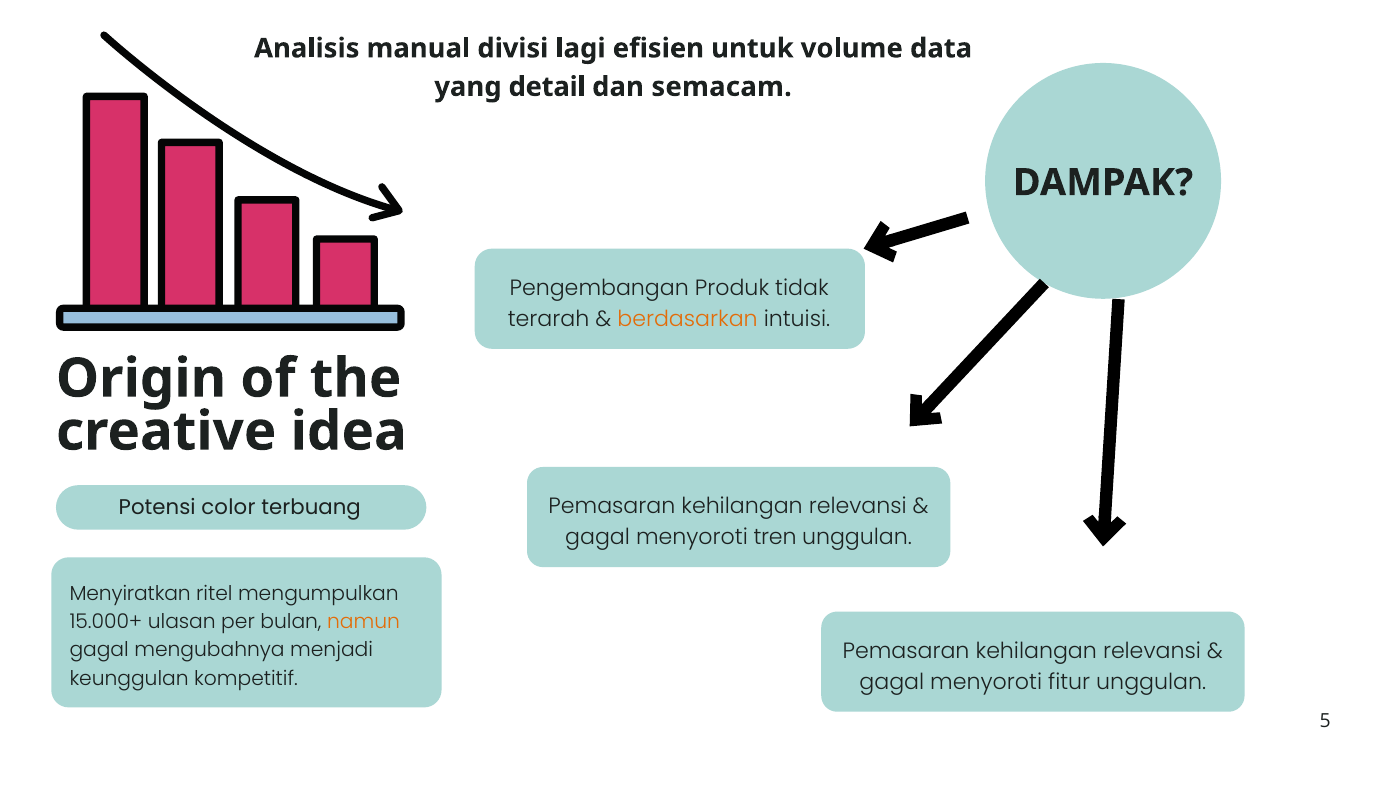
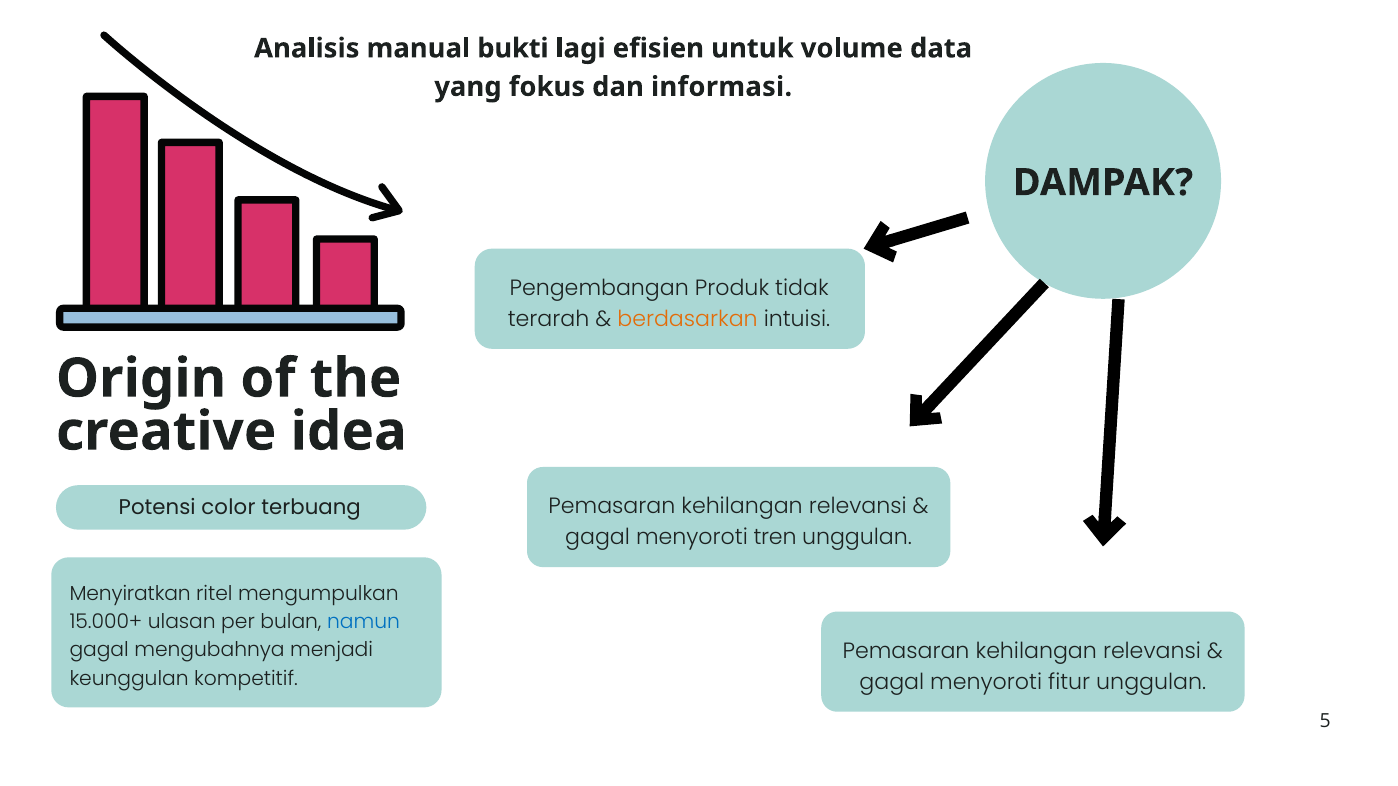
divisi: divisi -> bukti
detail: detail -> fokus
semacam: semacam -> informasi
namun colour: orange -> blue
